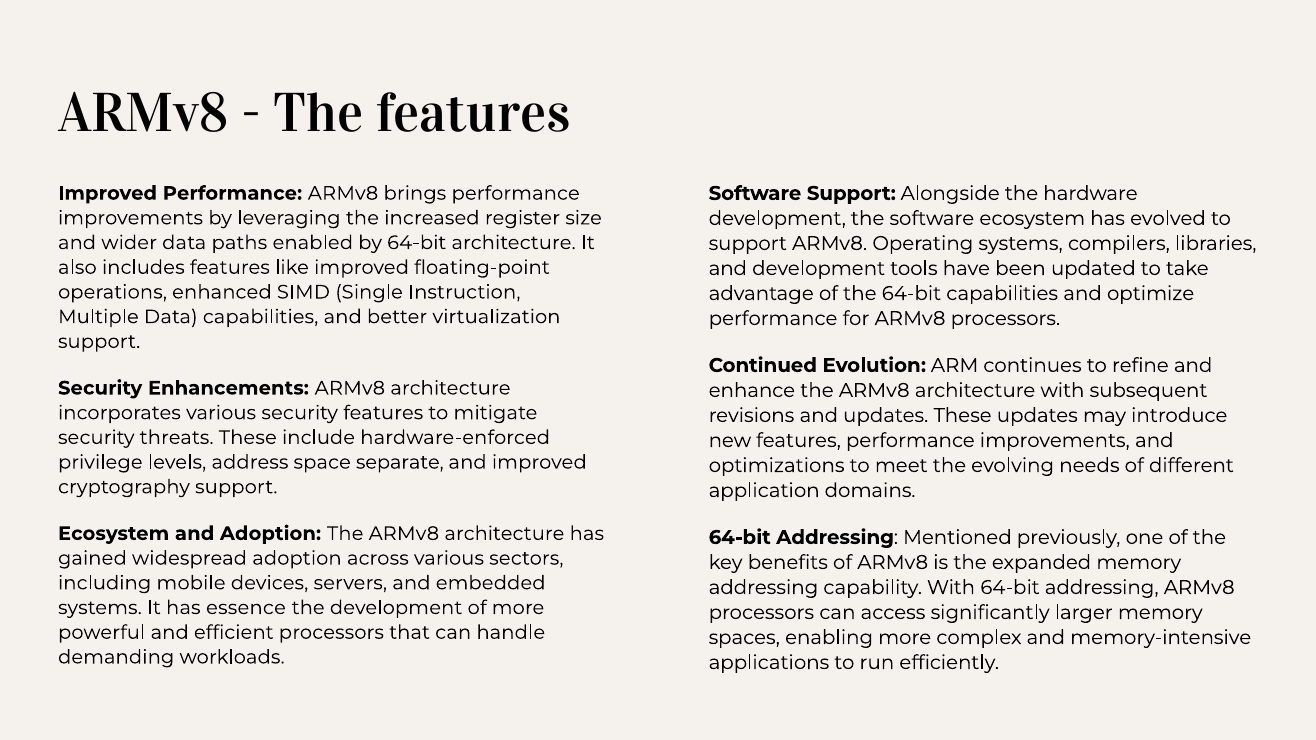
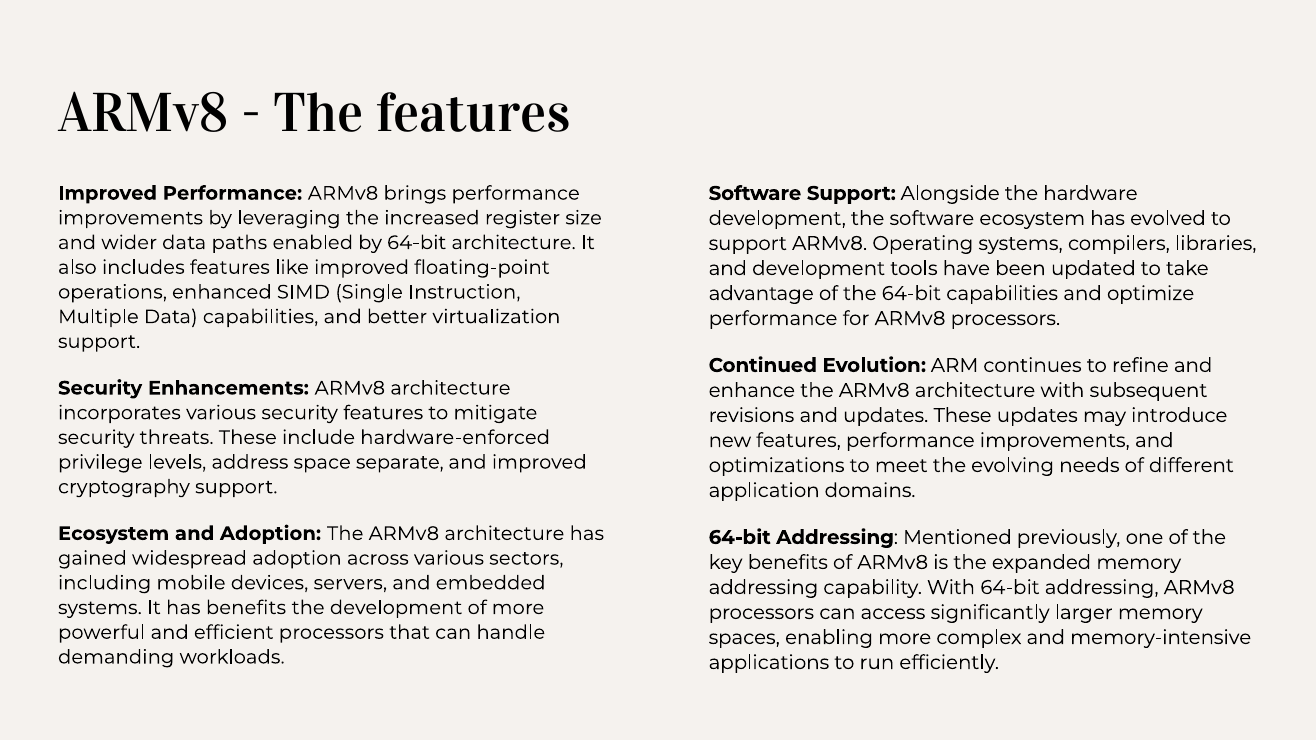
has essence: essence -> benefits
